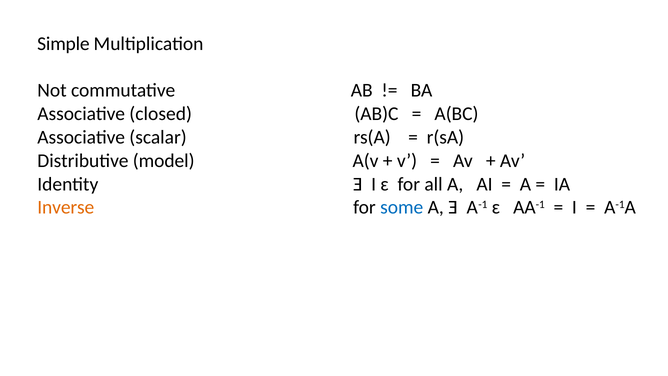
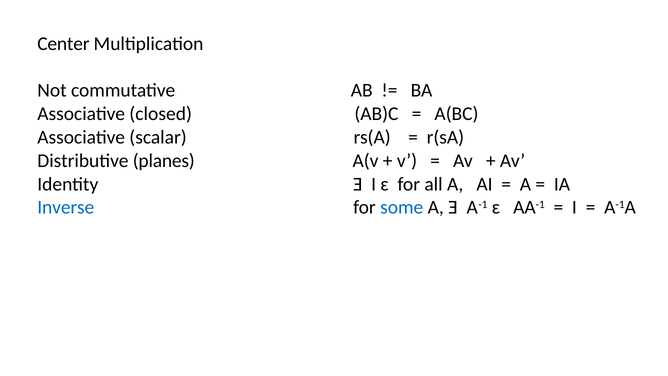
Simple: Simple -> Center
model: model -> planes
Inverse colour: orange -> blue
